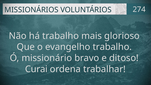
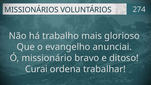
evangelho trabalho: trabalho -> anunciai
